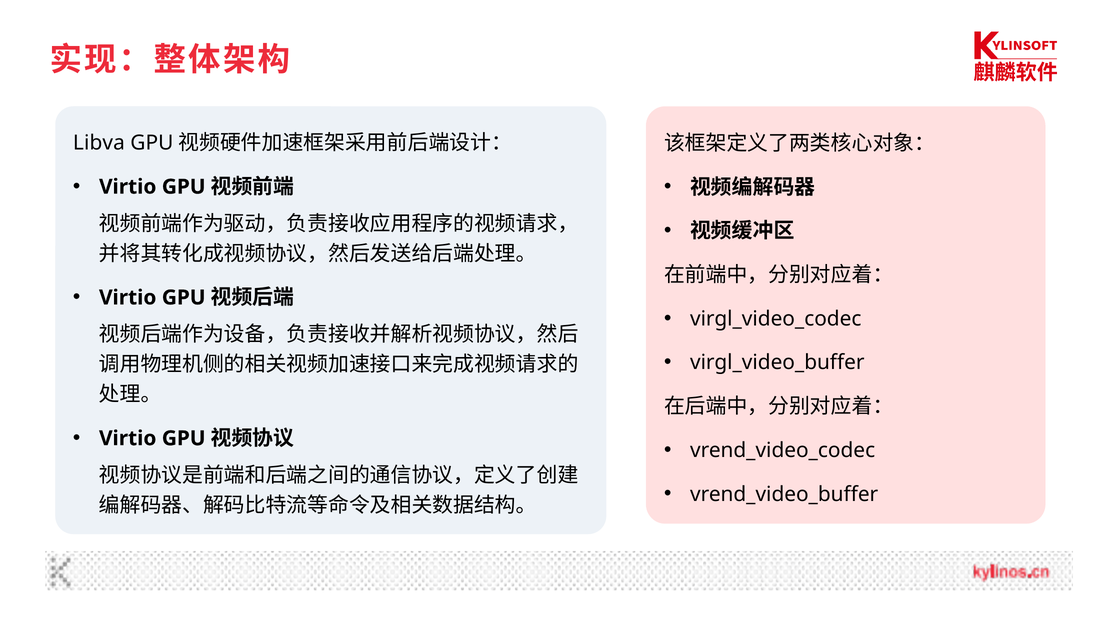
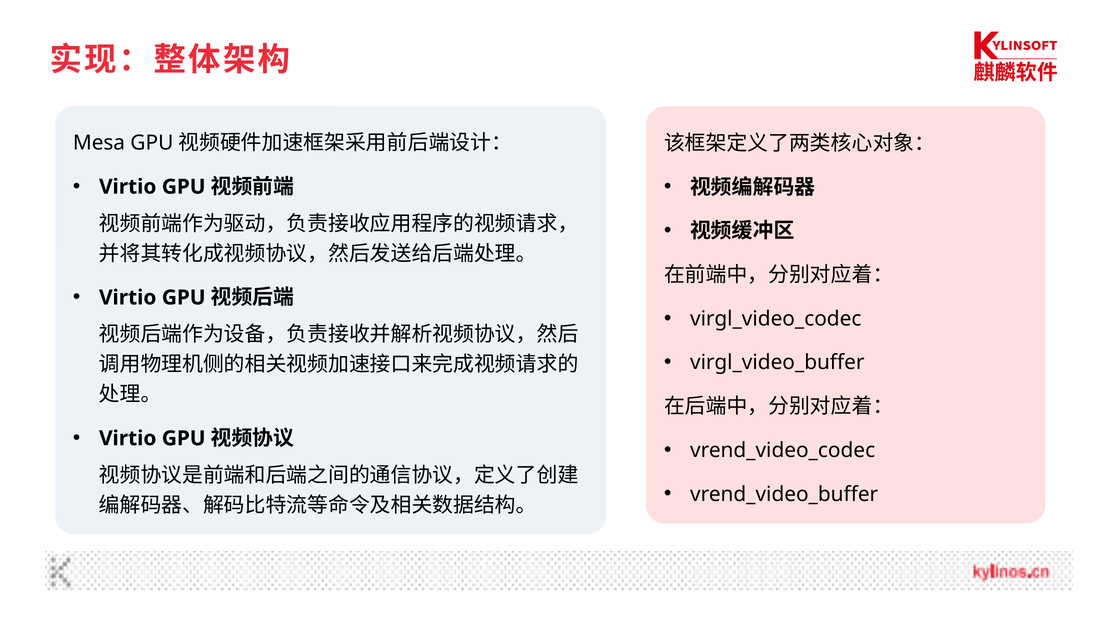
Libva: Libva -> Mesa
